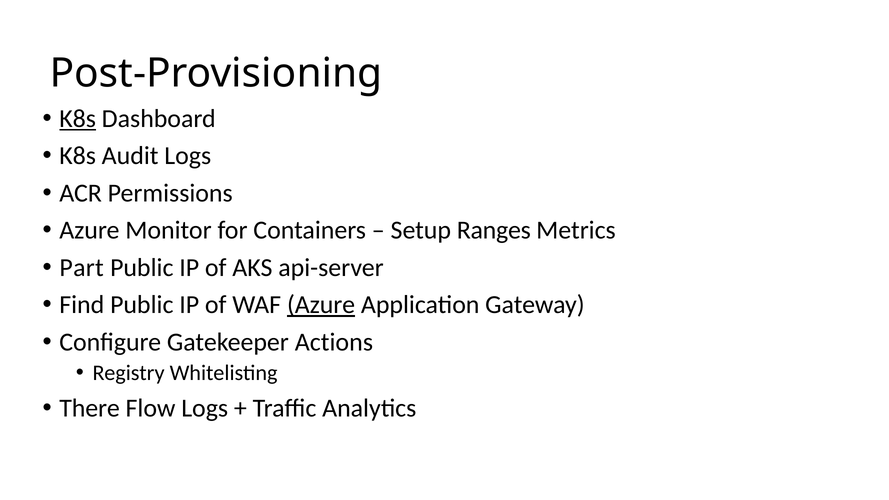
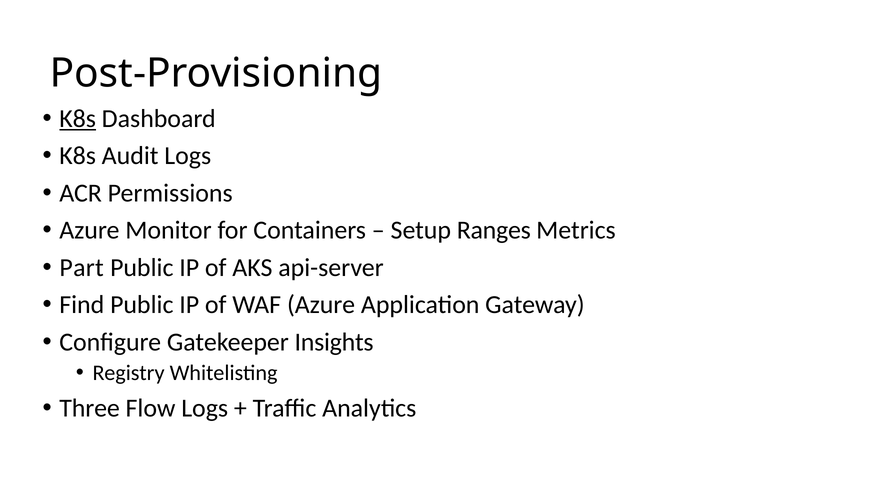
Azure at (321, 305) underline: present -> none
Actions: Actions -> Insights
There: There -> Three
